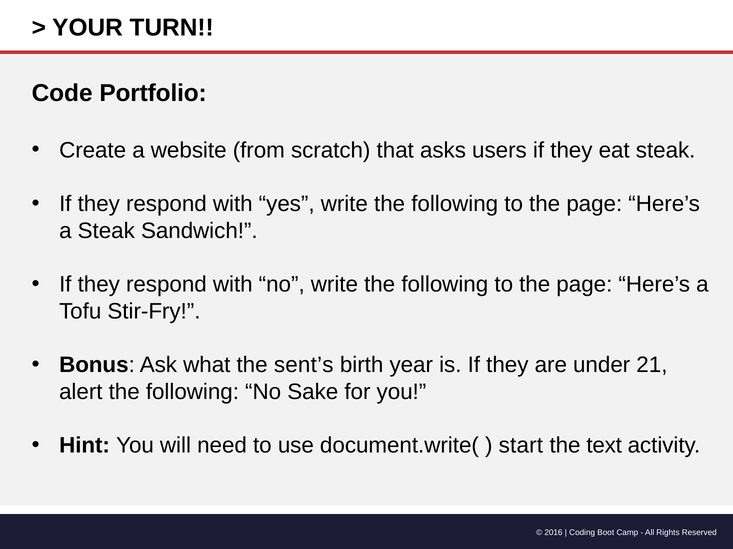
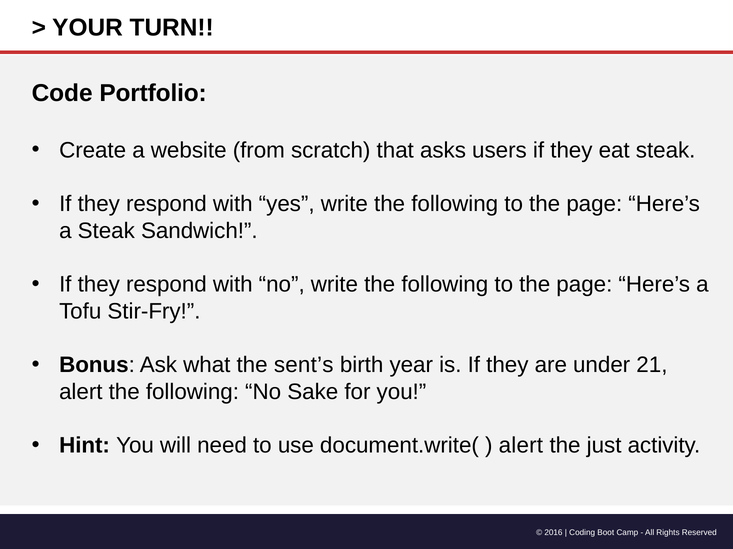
start at (521, 446): start -> alert
text: text -> just
